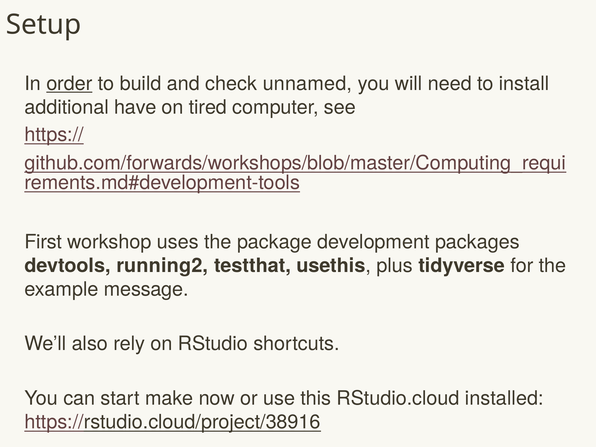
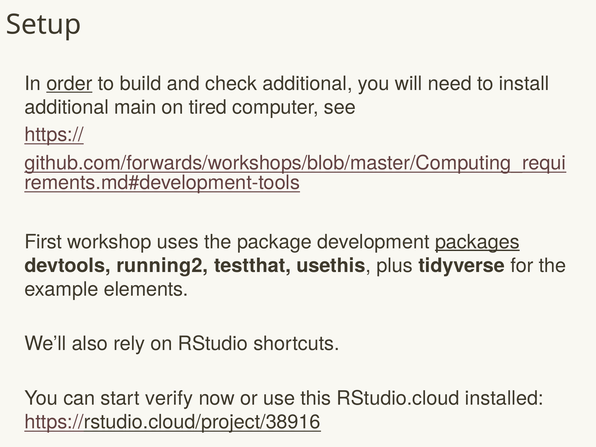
check unnamed: unnamed -> additional
have: have -> main
packages underline: none -> present
message: message -> elements
make: make -> verify
